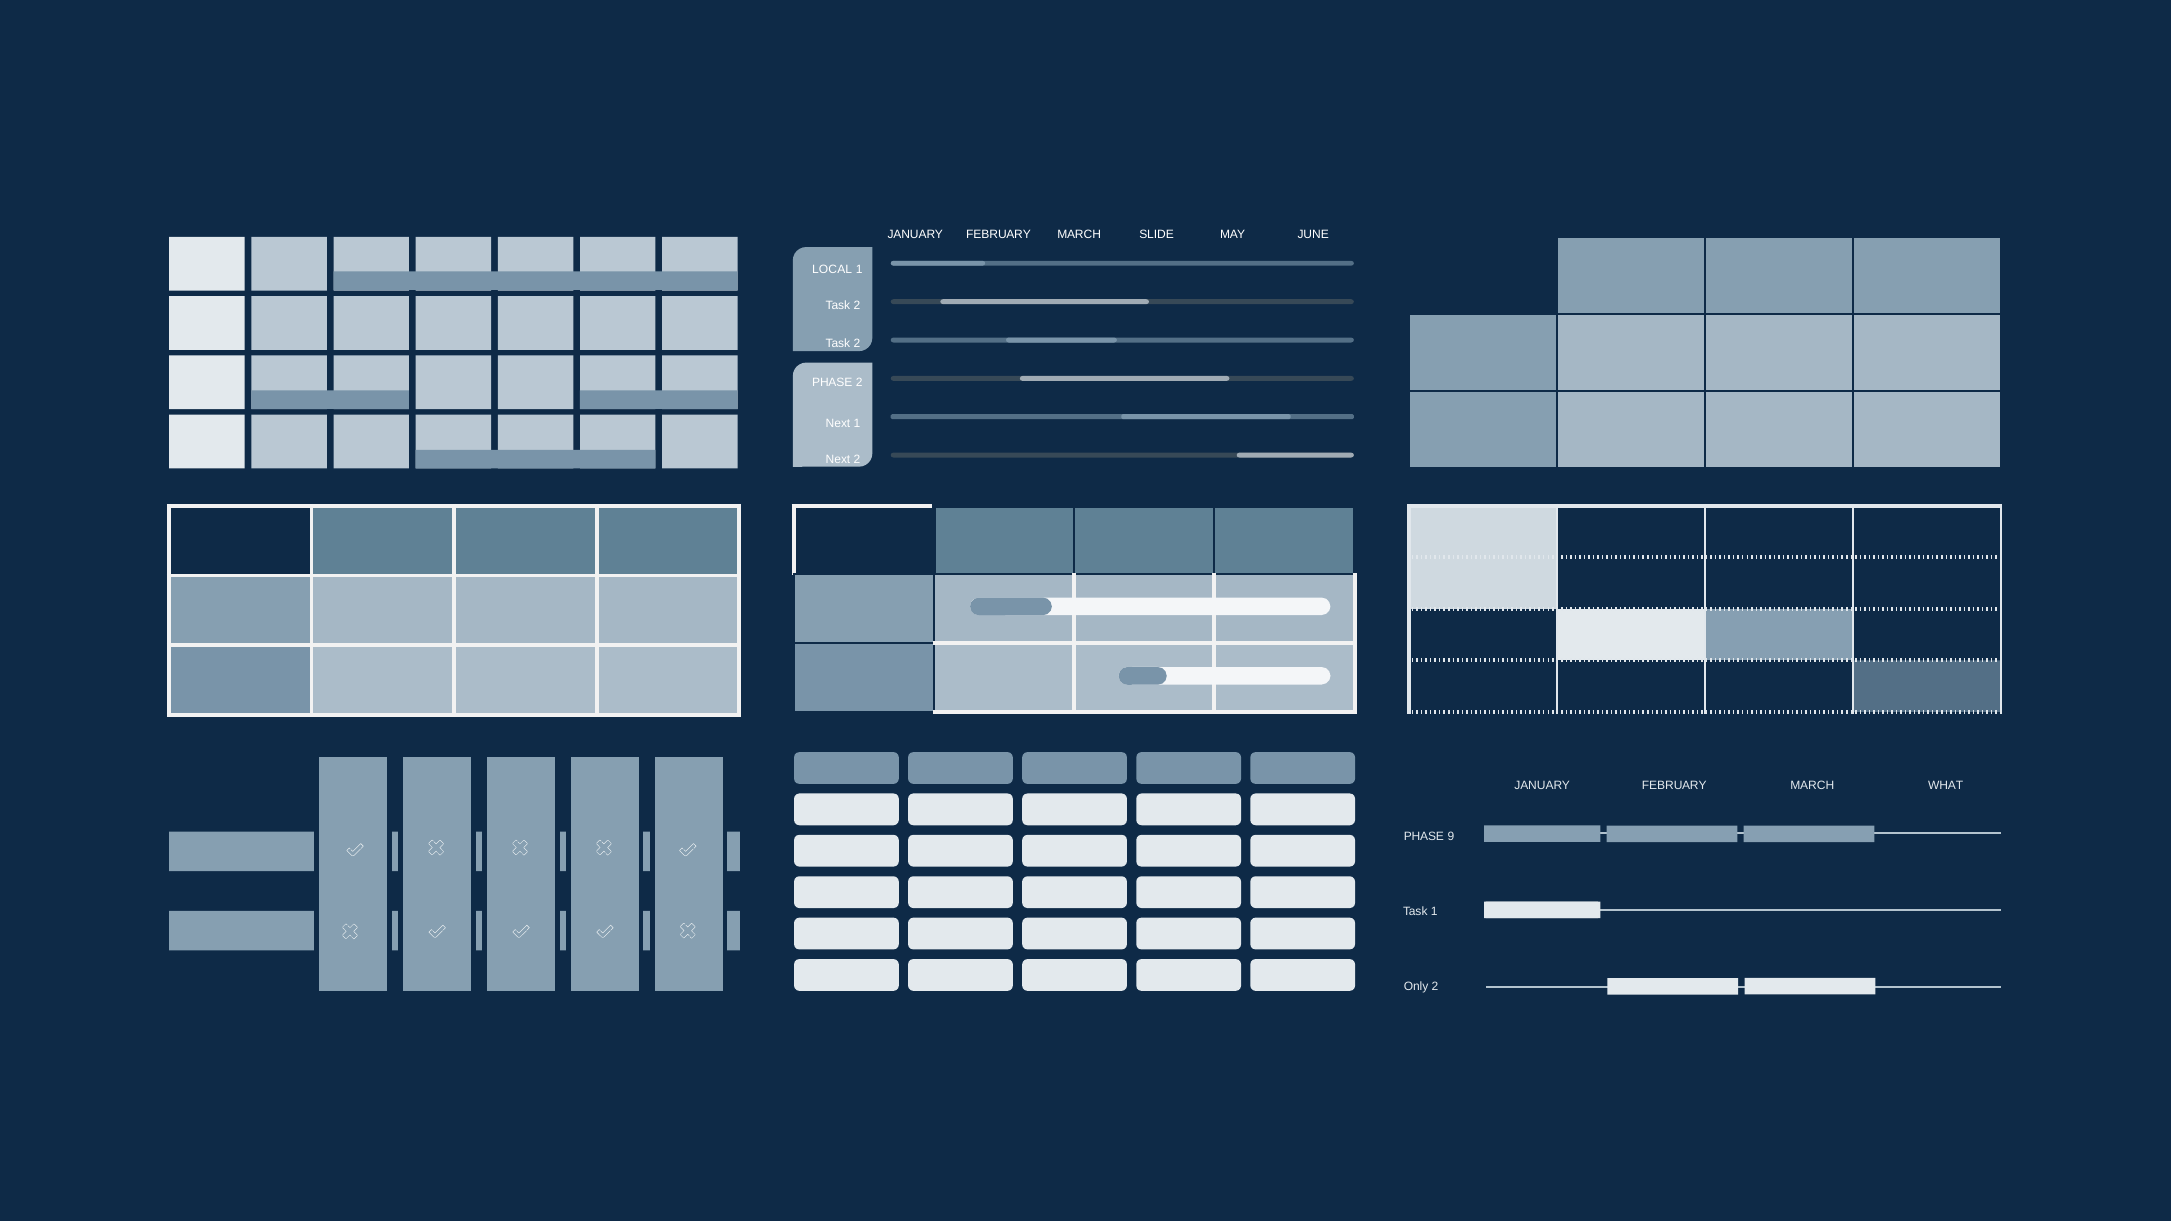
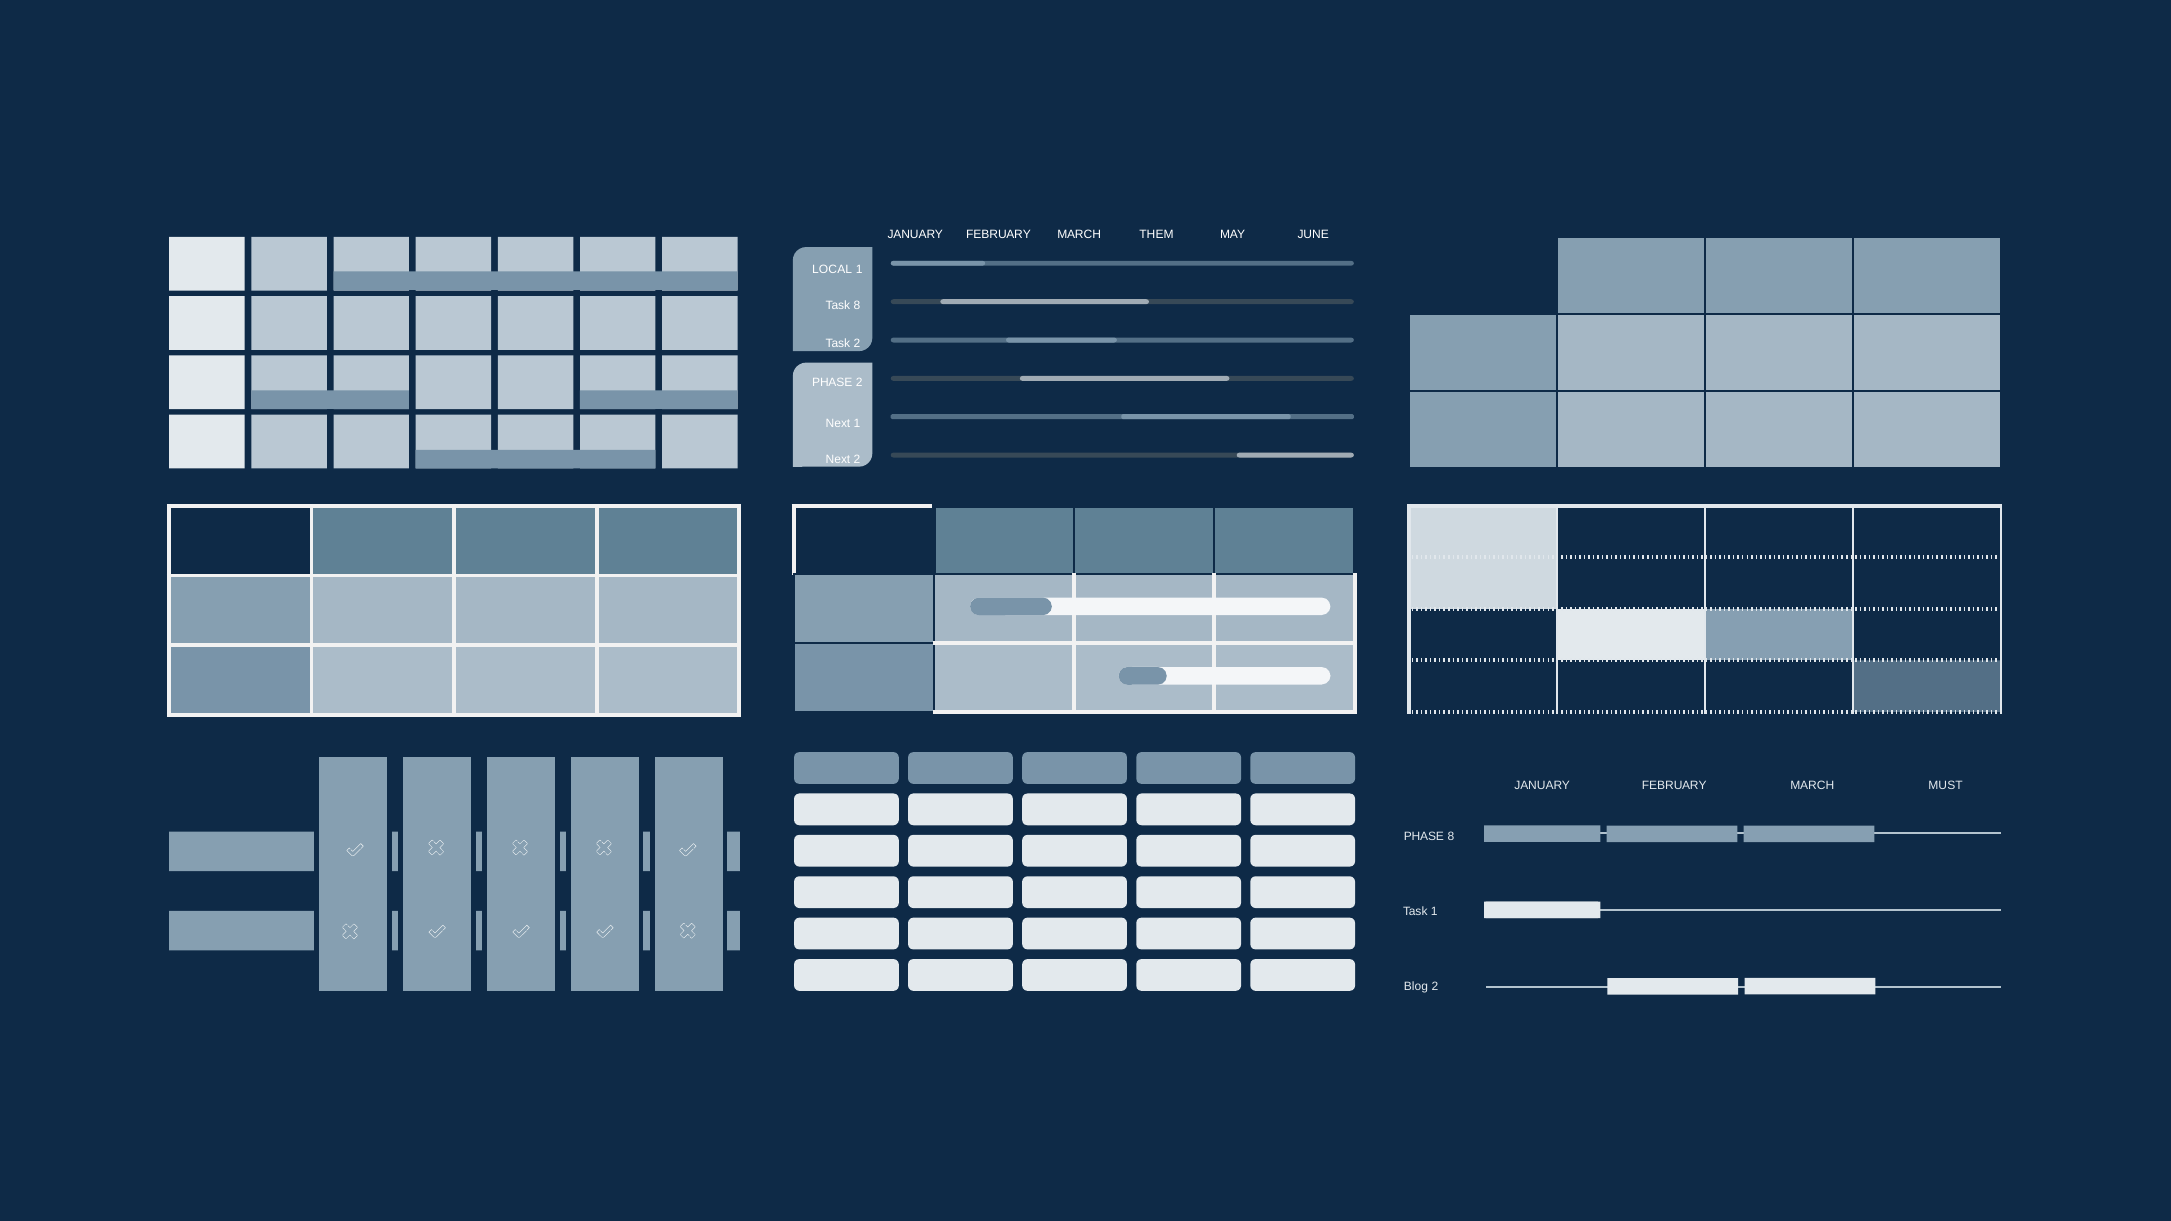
SLIDE: SLIDE -> THEM
2 at (857, 306): 2 -> 8
WHAT: WHAT -> MUST
PHASE 9: 9 -> 8
Only: Only -> Blog
